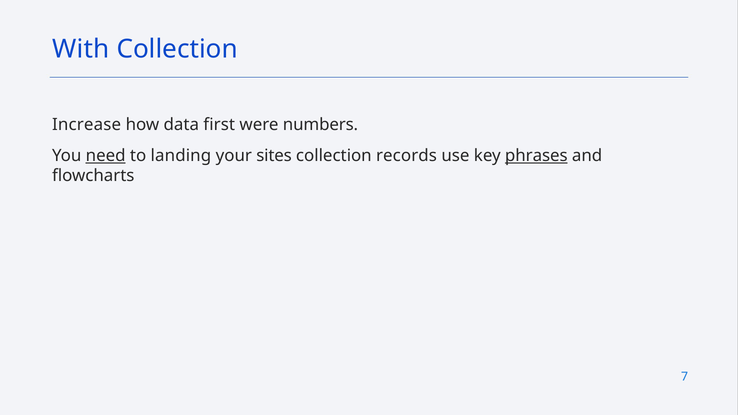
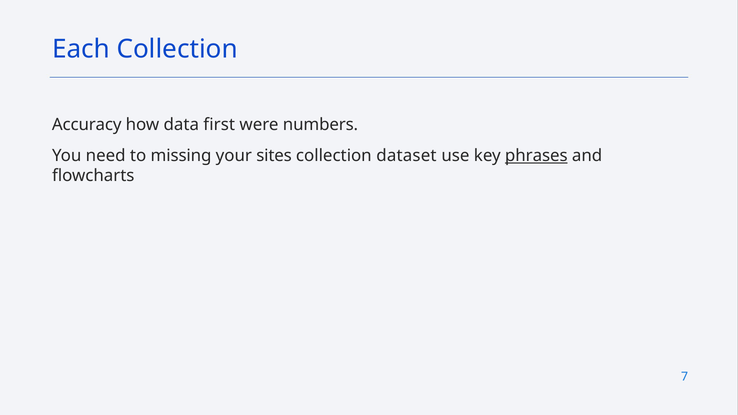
With: With -> Each
Increase: Increase -> Accuracy
need underline: present -> none
landing: landing -> missing
records: records -> dataset
